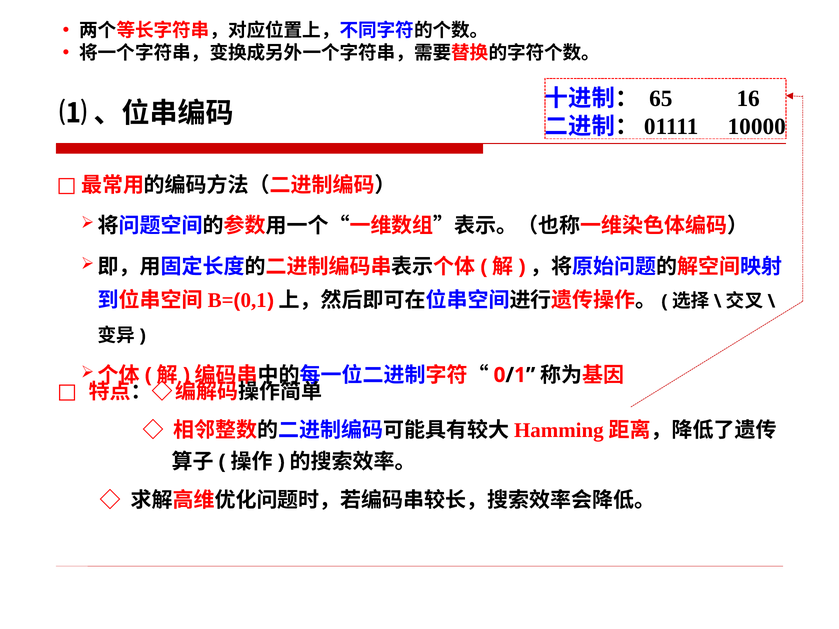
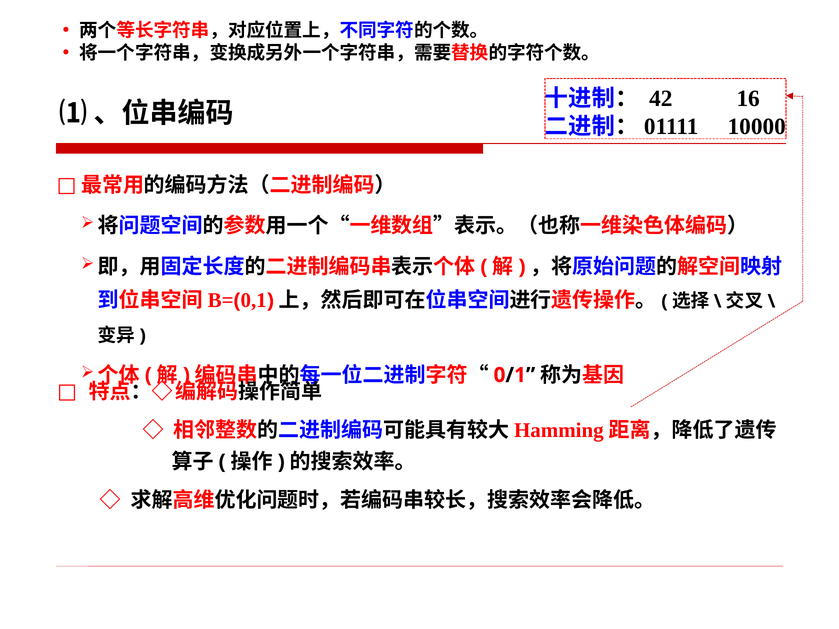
65: 65 -> 42
